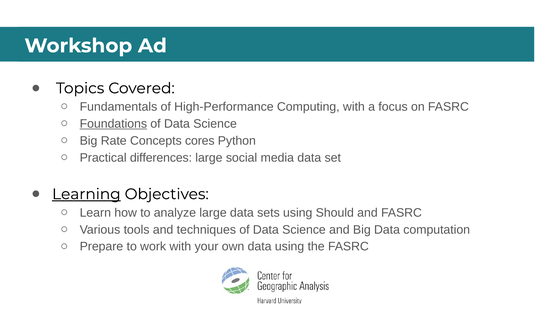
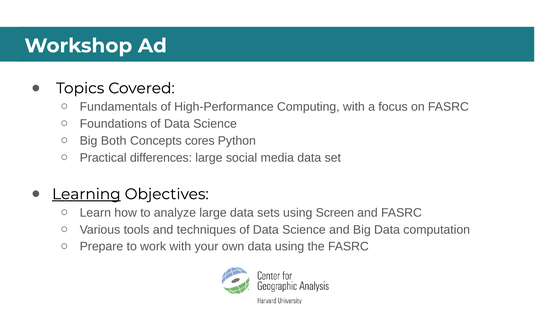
Foundations underline: present -> none
Rate: Rate -> Both
Should: Should -> Screen
